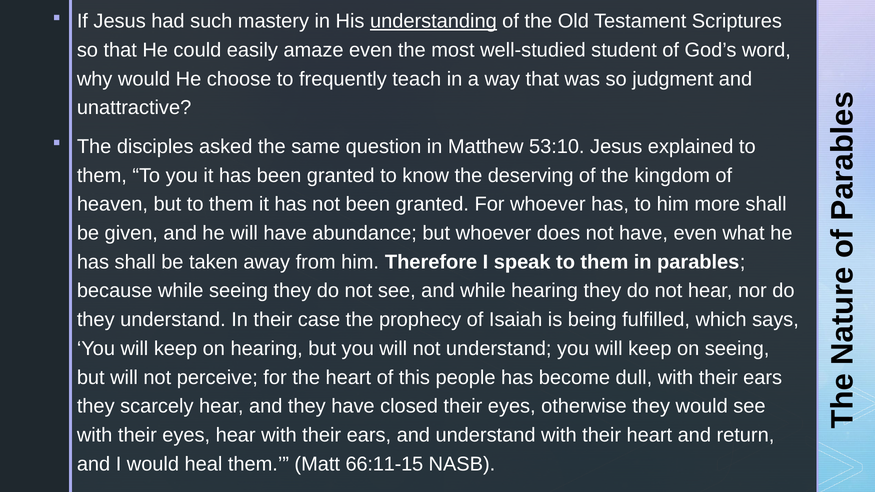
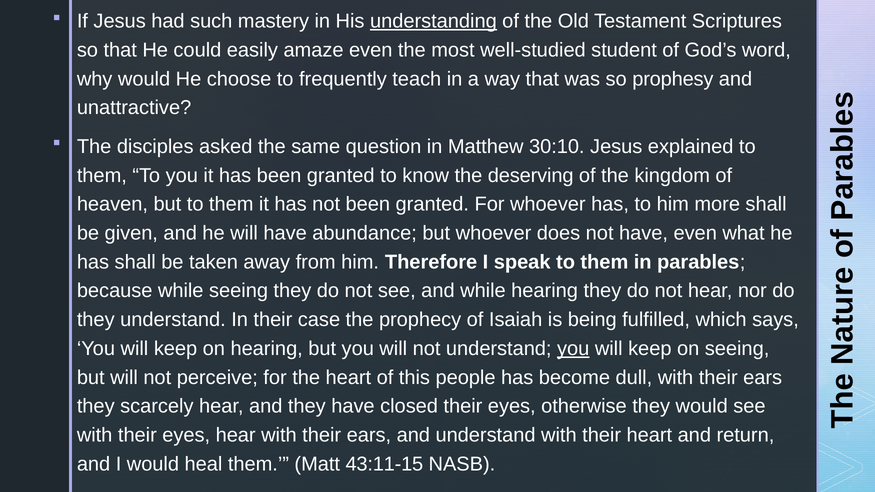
judgment: judgment -> prophesy
53:10: 53:10 -> 30:10
you at (573, 349) underline: none -> present
66:11-15: 66:11-15 -> 43:11-15
